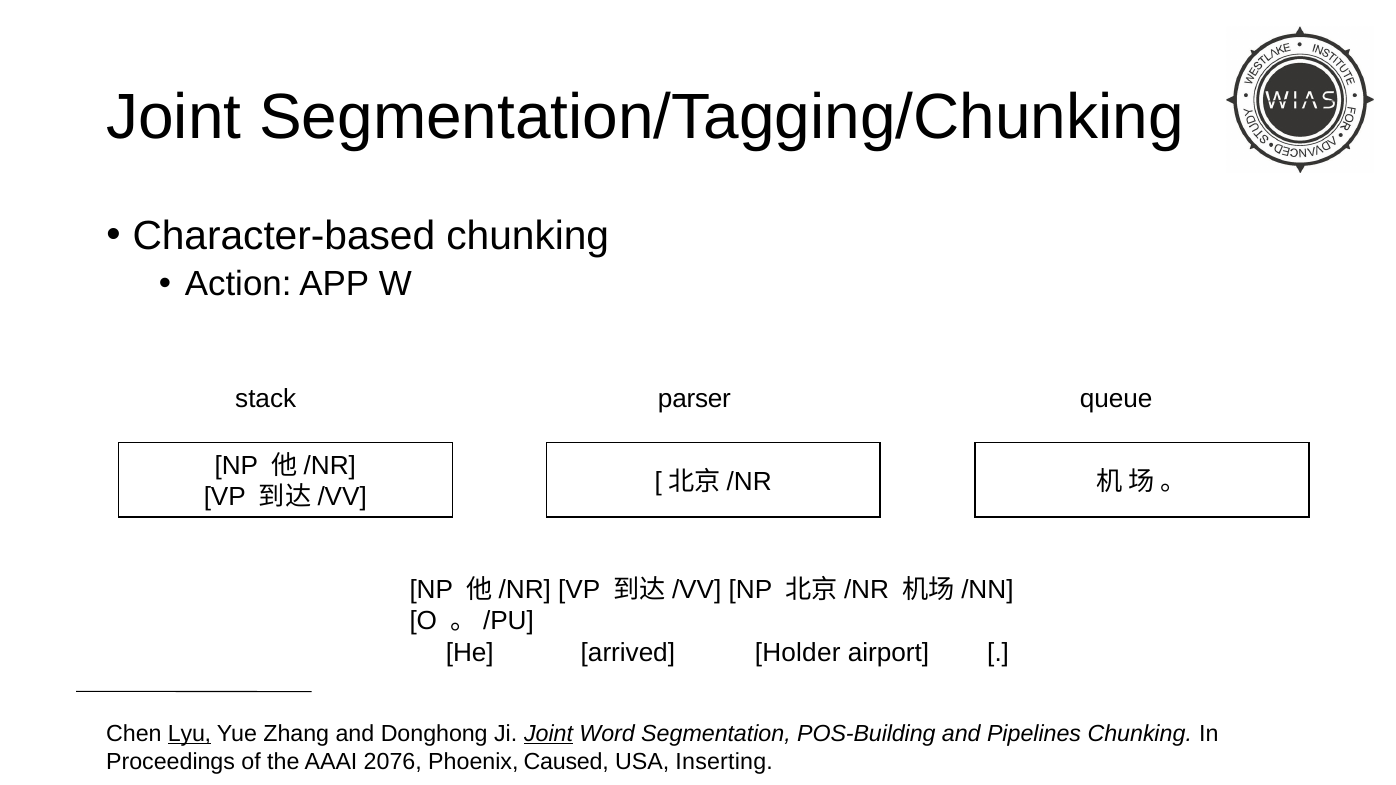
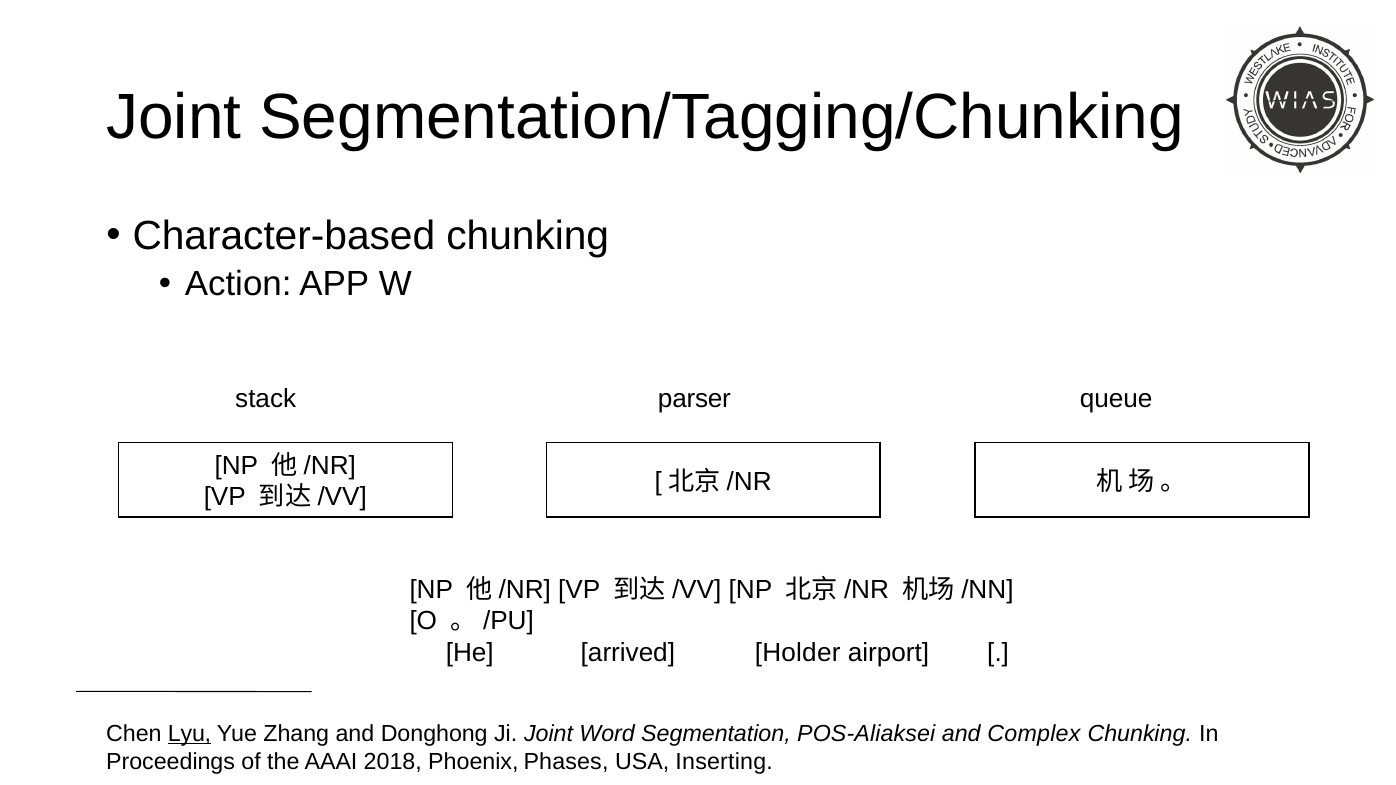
Joint at (549, 734) underline: present -> none
POS-Building: POS-Building -> POS-Aliaksei
Pipelines: Pipelines -> Complex
2076: 2076 -> 2018
Caused: Caused -> Phases
